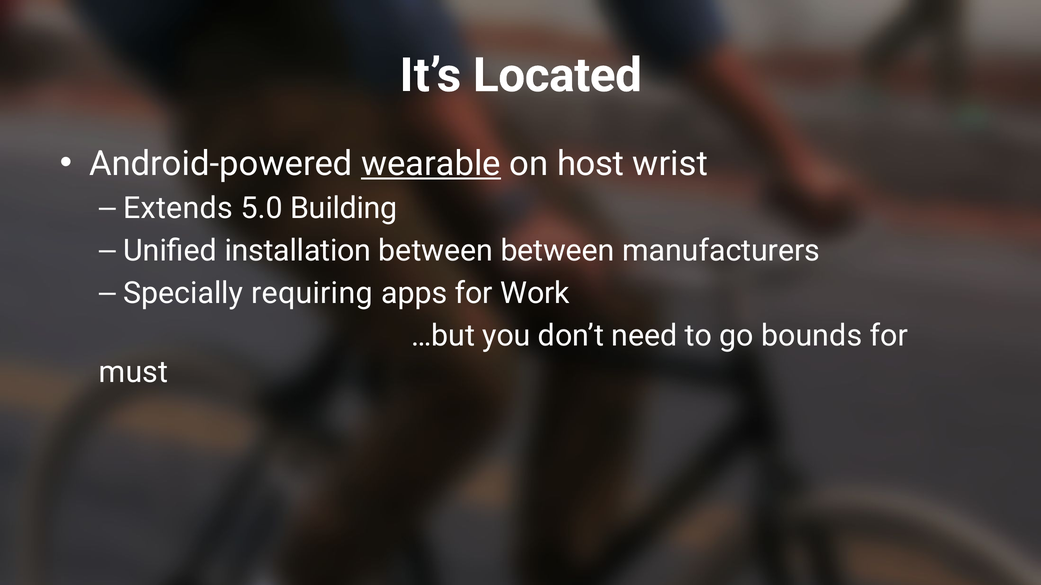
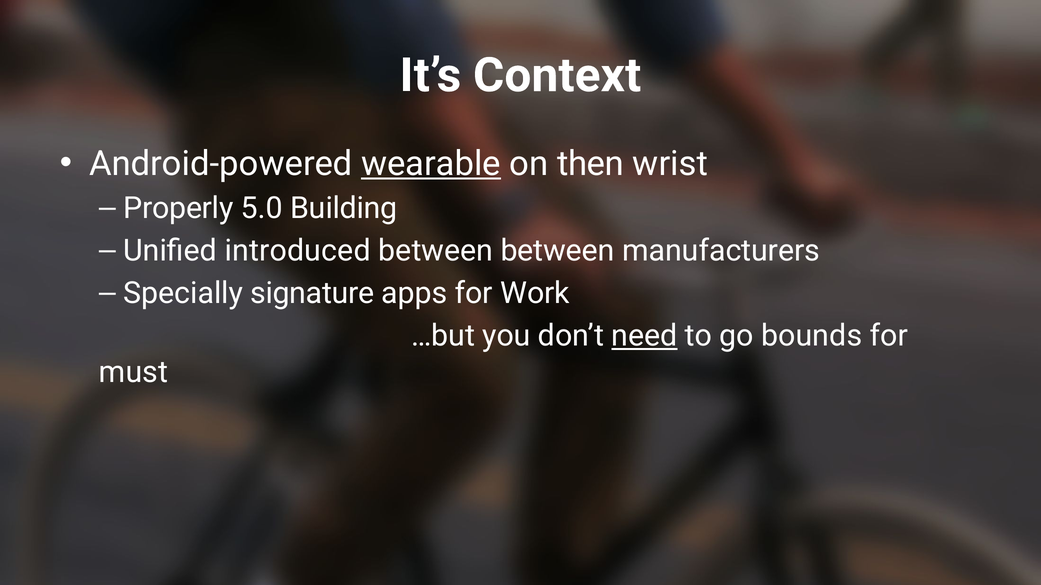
Located: Located -> Context
host: host -> then
Extends: Extends -> Properly
installation: installation -> introduced
requiring: requiring -> signature
need underline: none -> present
